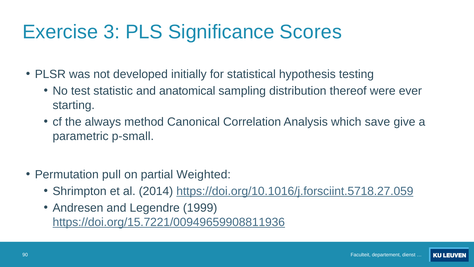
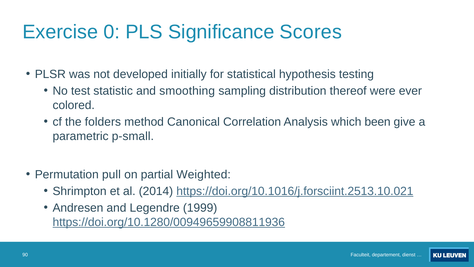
3: 3 -> 0
anatomical: anatomical -> smoothing
starting: starting -> colored
always: always -> folders
save: save -> been
https://doi.org/10.1016/j.forsciint.5718.27.059: https://doi.org/10.1016/j.forsciint.5718.27.059 -> https://doi.org/10.1016/j.forsciint.2513.10.021
https://doi.org/15.7221/00949659908811936: https://doi.org/15.7221/00949659908811936 -> https://doi.org/10.1280/00949659908811936
